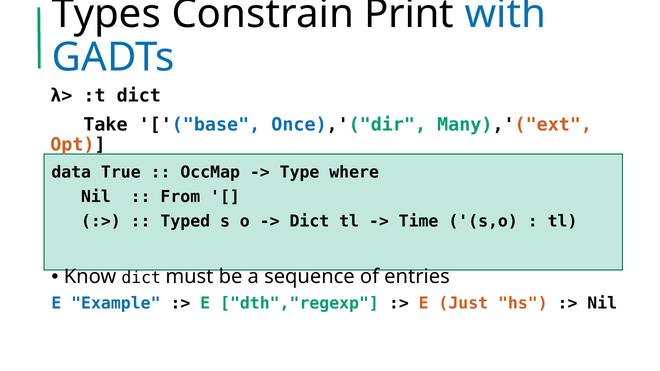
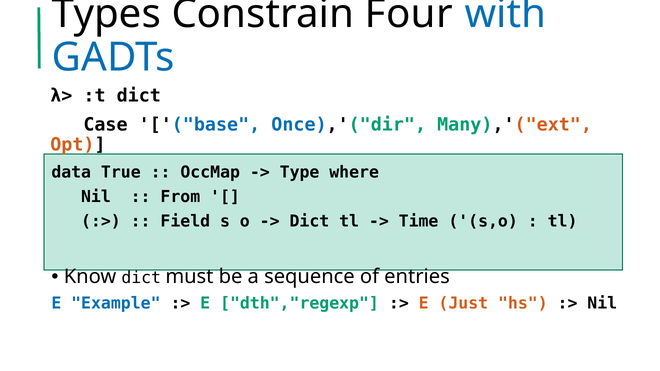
Print: Print -> Four
Take: Take -> Case
Typed: Typed -> Field
